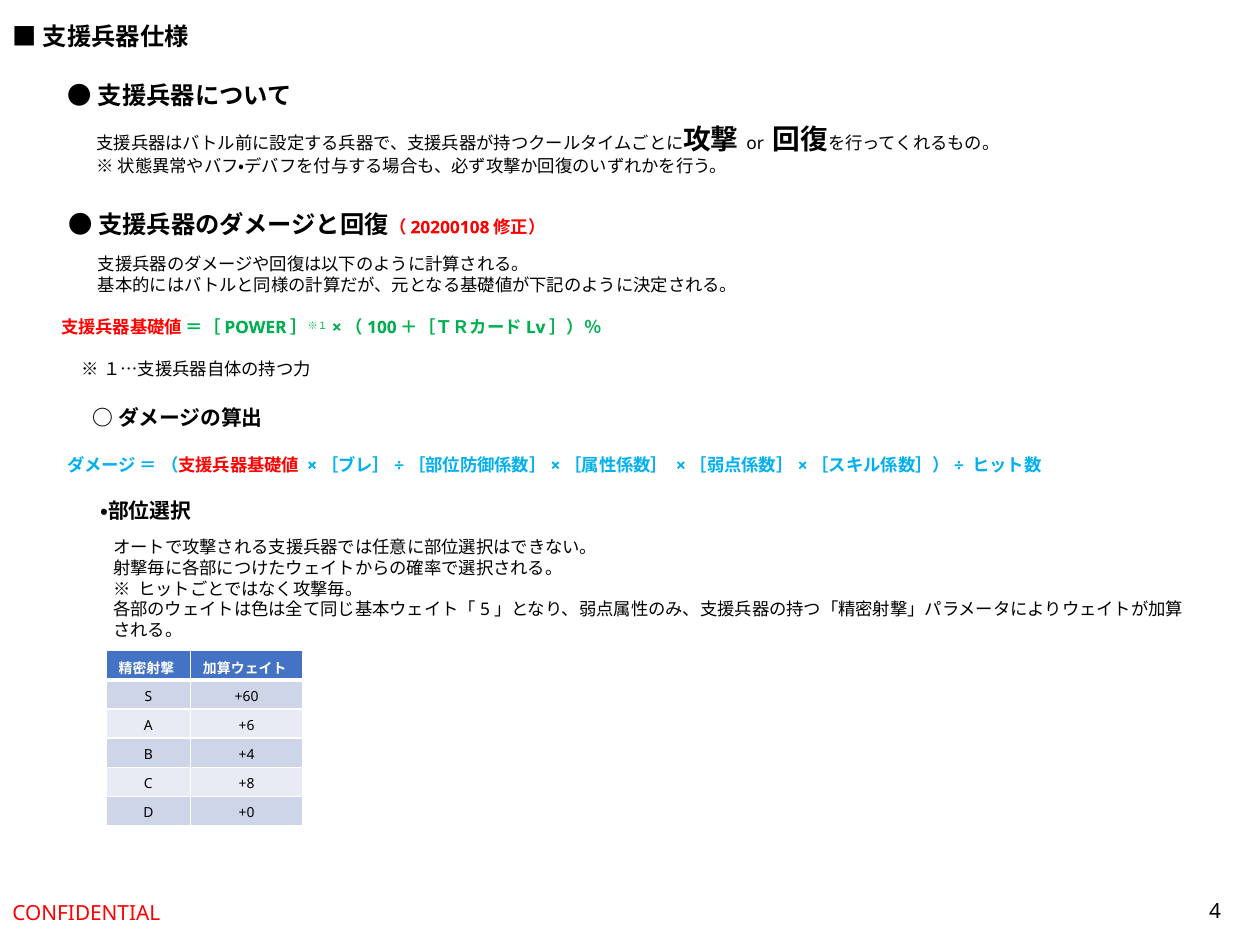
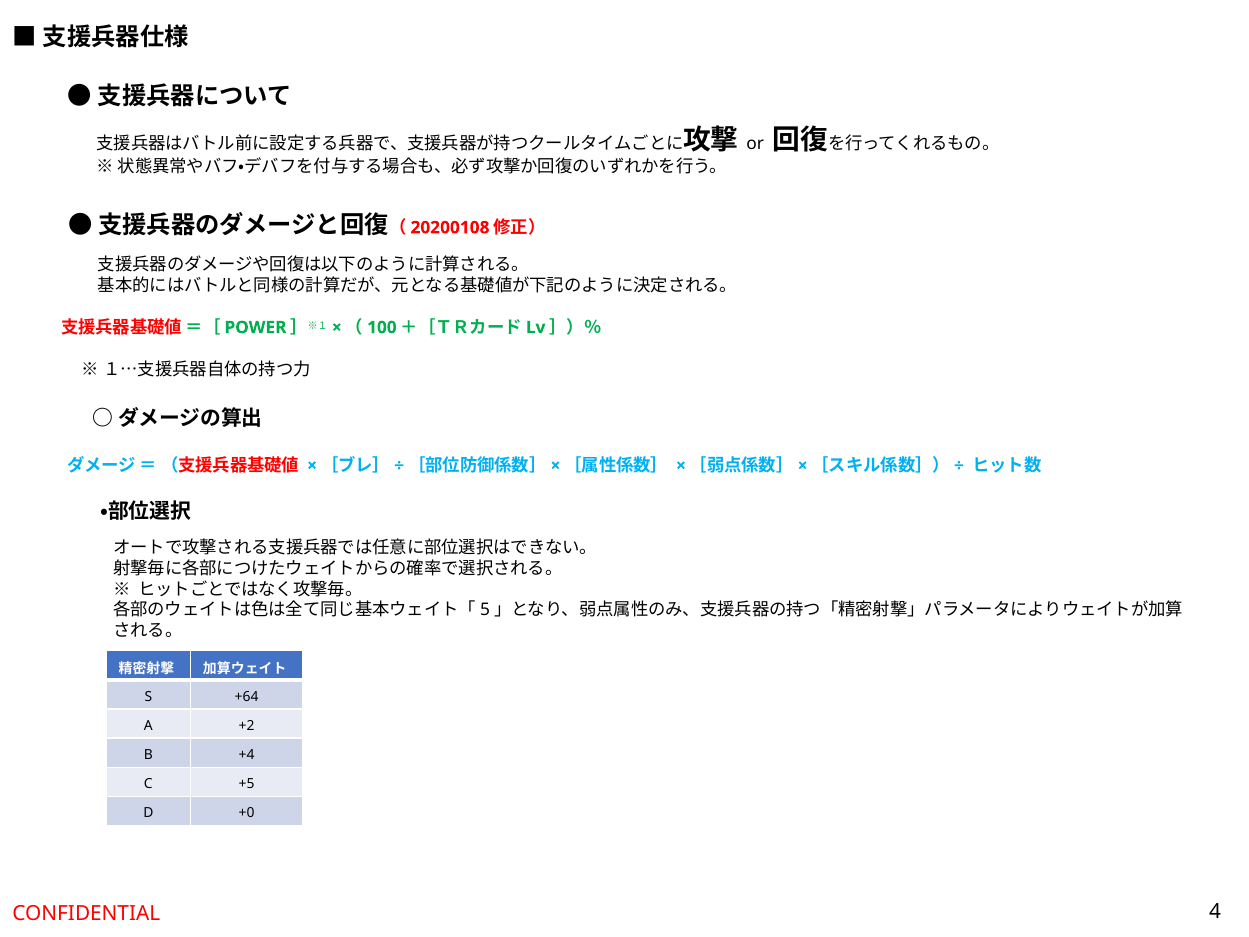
+60: +60 -> +64
+6: +6 -> +2
+8: +8 -> +5
